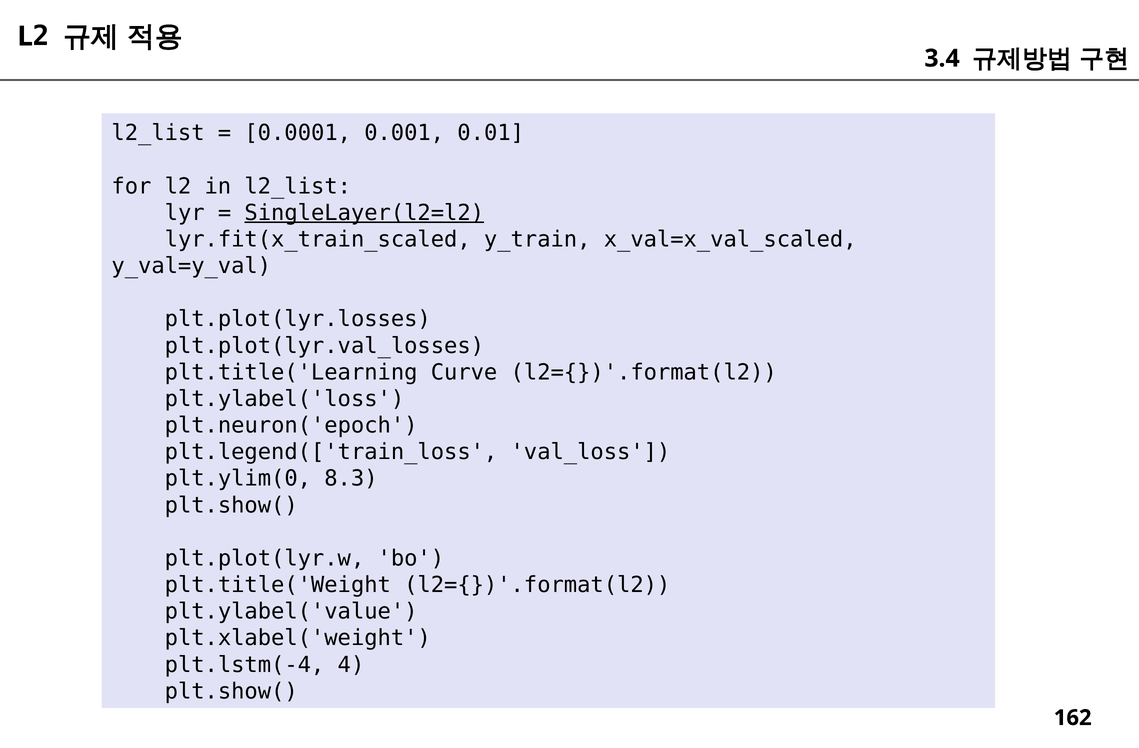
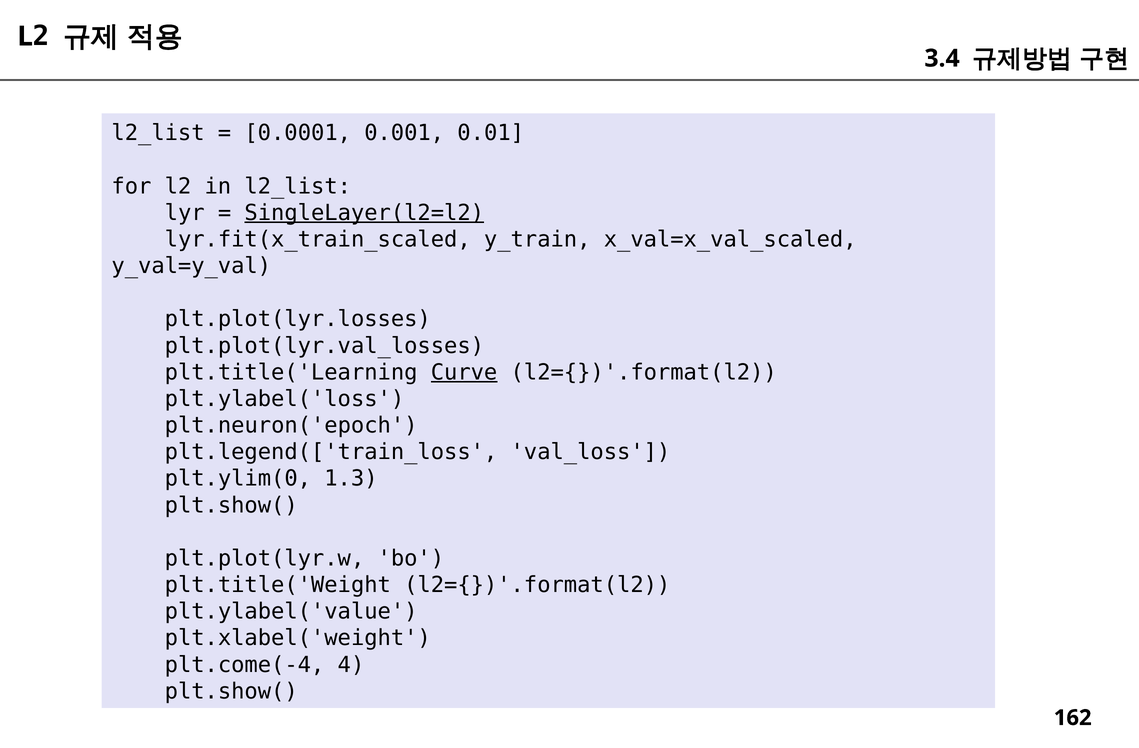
Curve underline: none -> present
8.3: 8.3 -> 1.3
plt.lstm(-4: plt.lstm(-4 -> plt.come(-4
